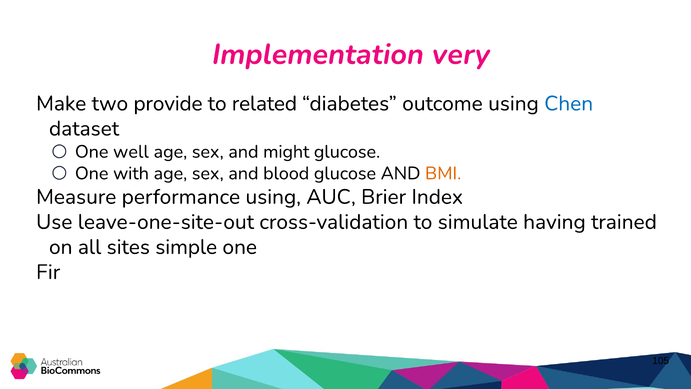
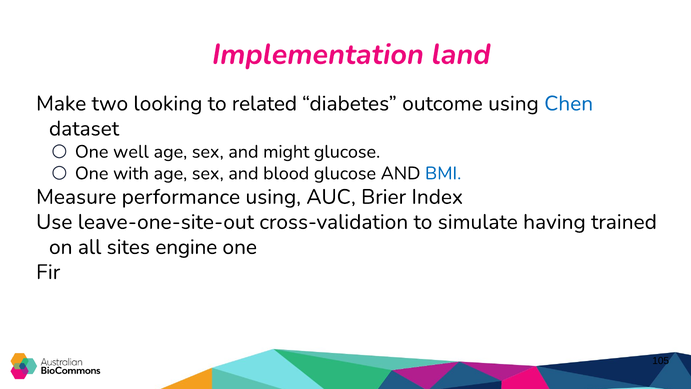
very: very -> land
provide: provide -> looking
BMI colour: orange -> blue
simple: simple -> engine
